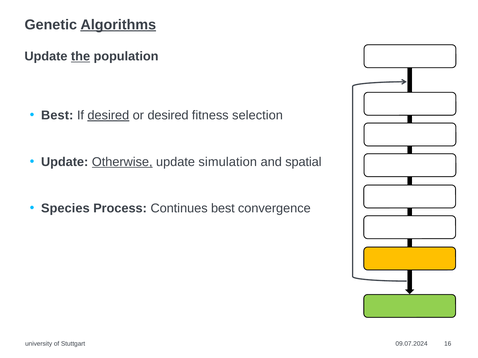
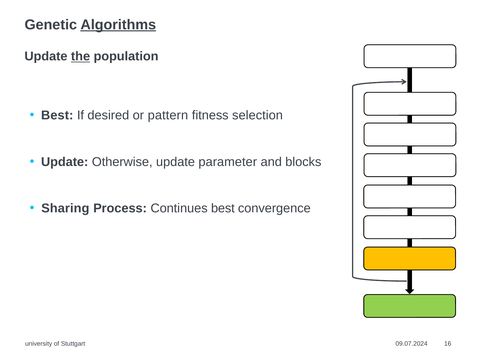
desired at (108, 116) underline: present -> none
or desired: desired -> pattern
Otherwise underline: present -> none
simulation: simulation -> parameter
spatial: spatial -> blocks
Species: Species -> Sharing
